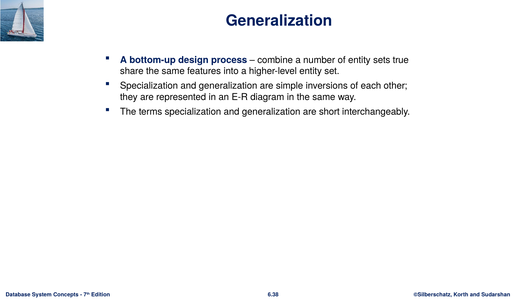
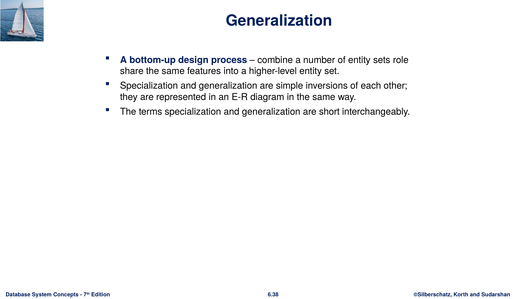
true: true -> role
